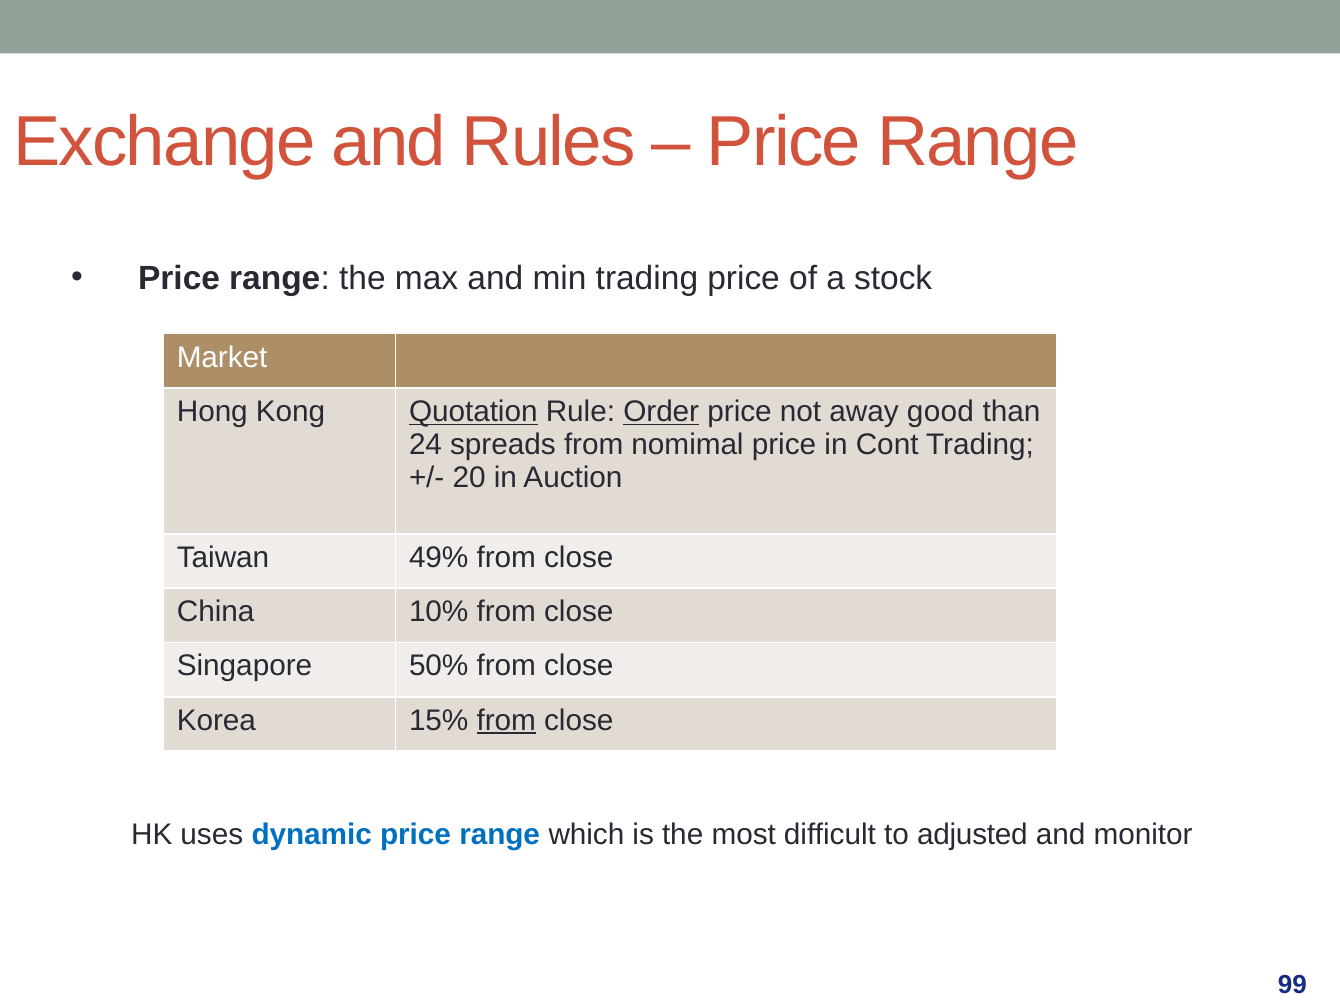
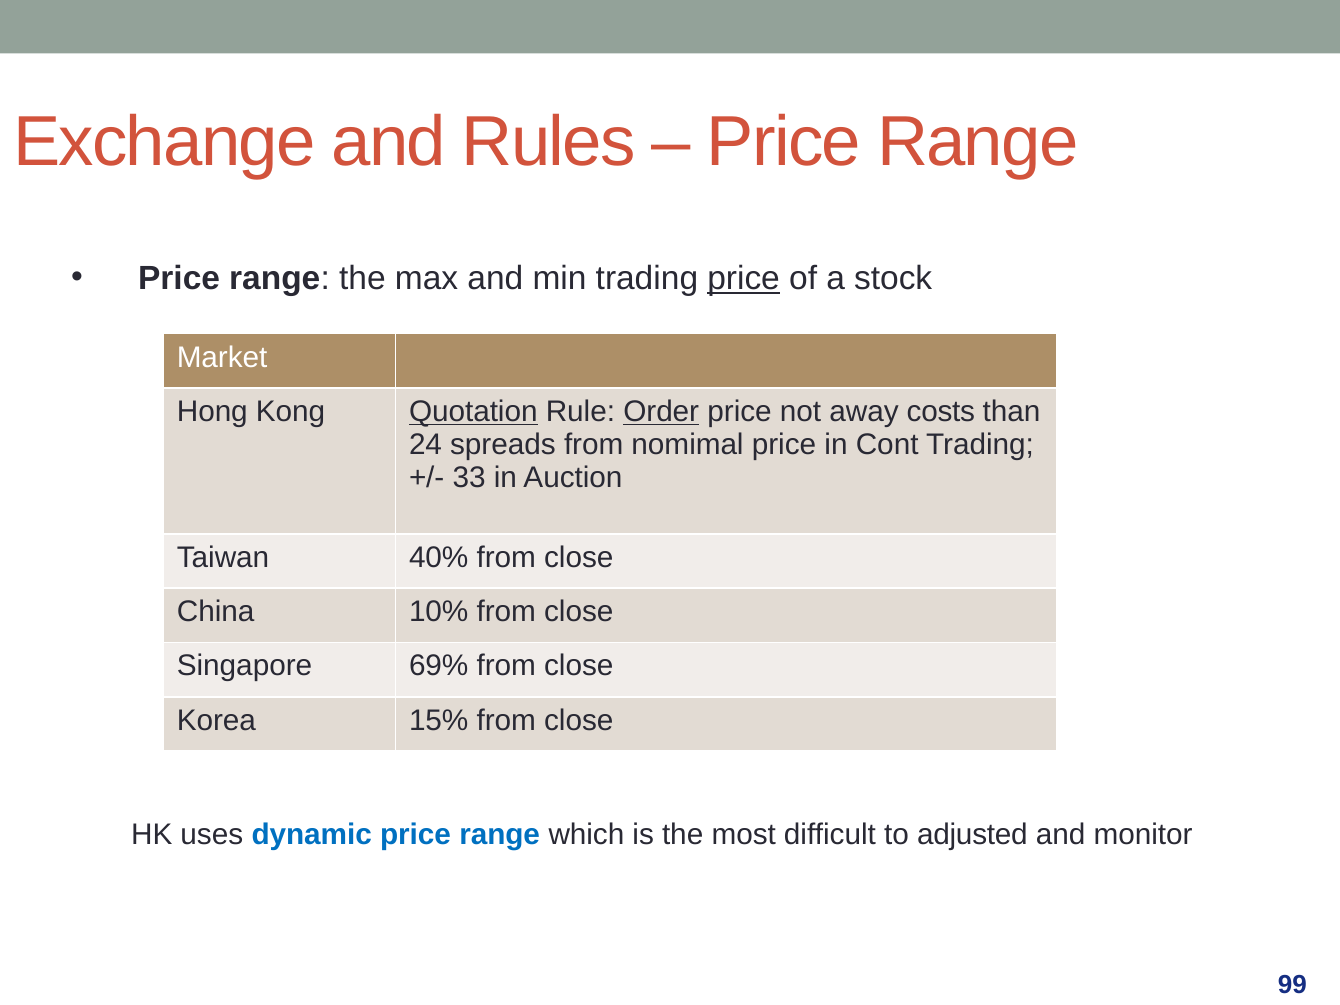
price at (744, 278) underline: none -> present
good: good -> costs
20: 20 -> 33
49%: 49% -> 40%
50%: 50% -> 69%
from at (506, 720) underline: present -> none
